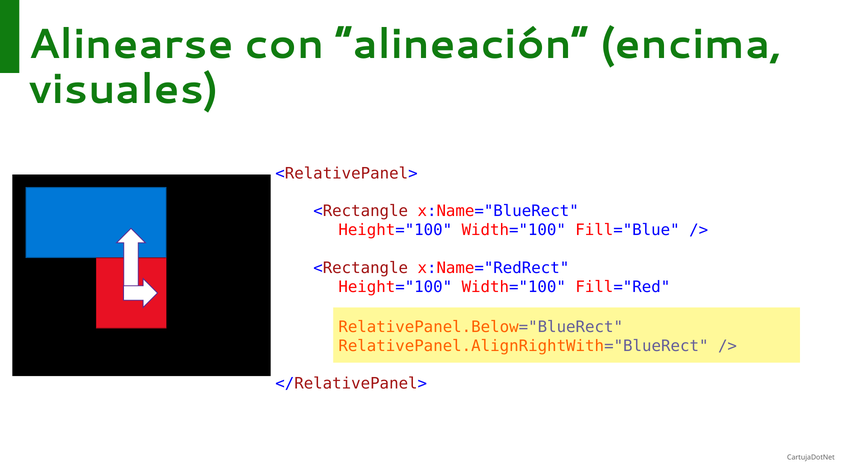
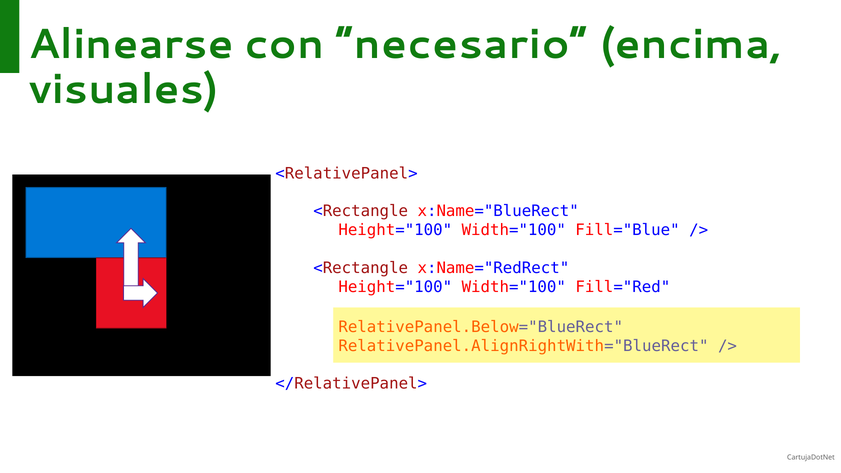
alineación: alineación -> necesario
